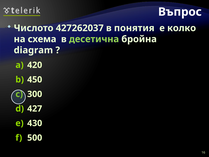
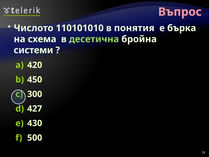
Въпрос colour: white -> pink
427262037: 427262037 -> 110101010
колко: колко -> бърка
diagram: diagram -> системи
